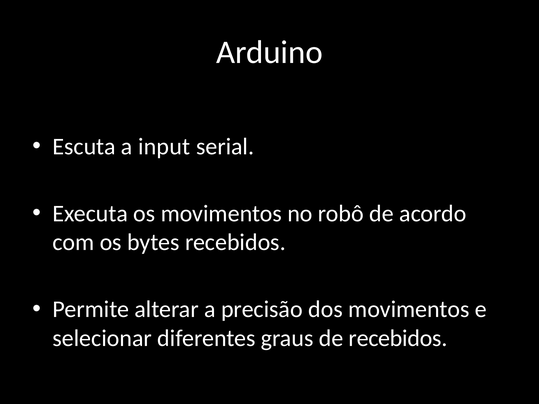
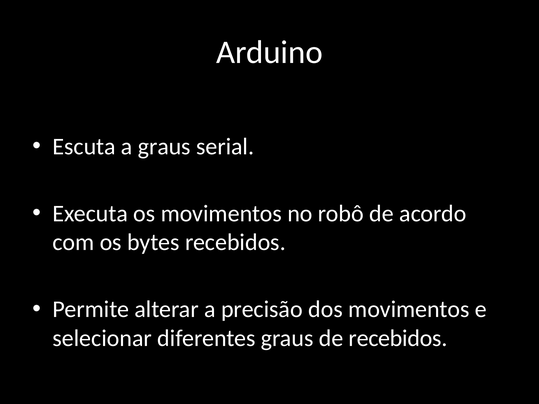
a input: input -> graus
